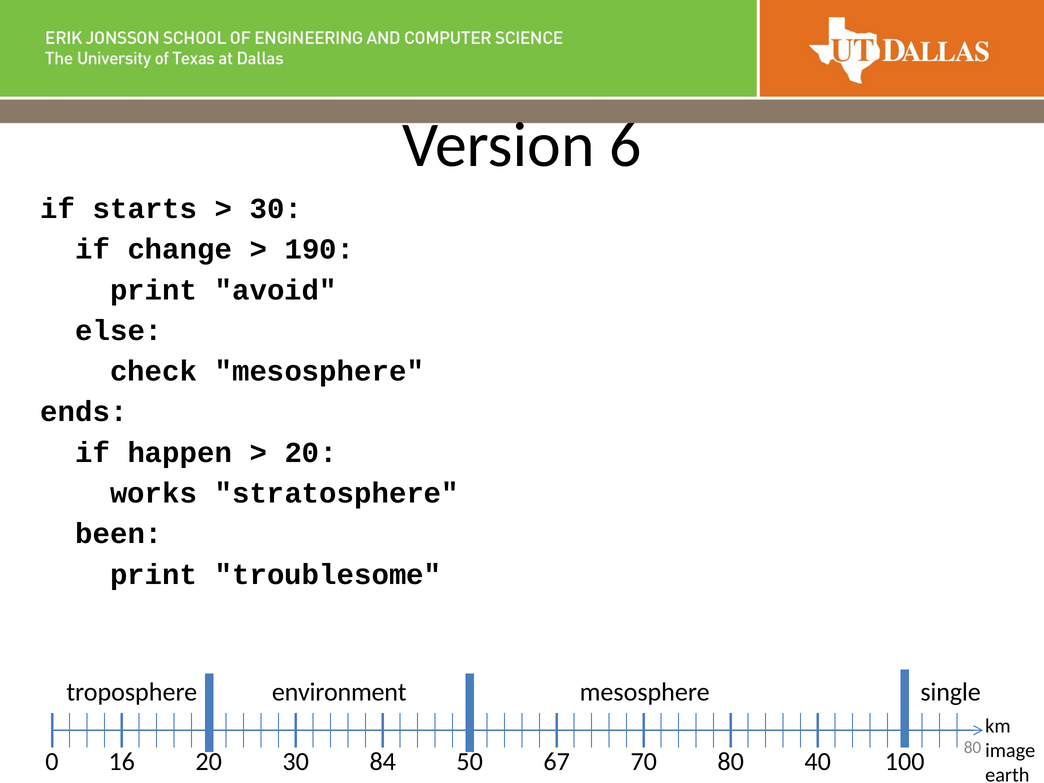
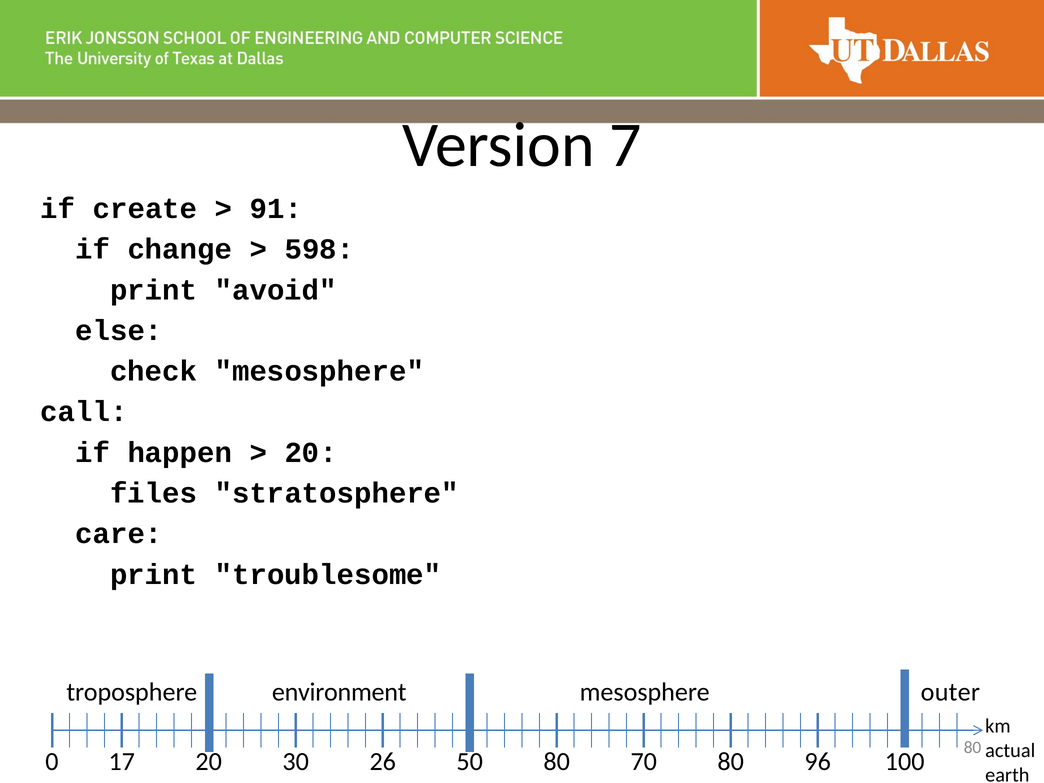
6: 6 -> 7
starts: starts -> create
30 at (276, 209): 30 -> 91
190: 190 -> 598
ends: ends -> call
works: works -> files
been: been -> care
single: single -> outer
image: image -> actual
16: 16 -> 17
84: 84 -> 26
67 at (557, 762): 67 -> 80
40: 40 -> 96
